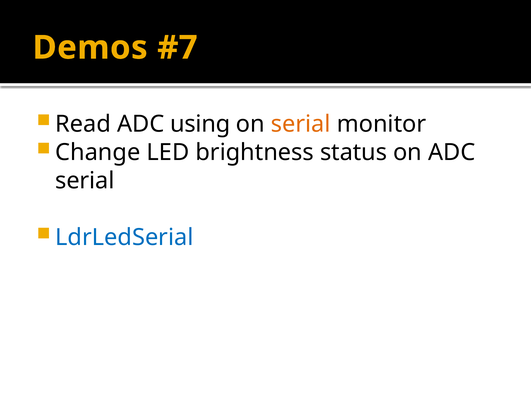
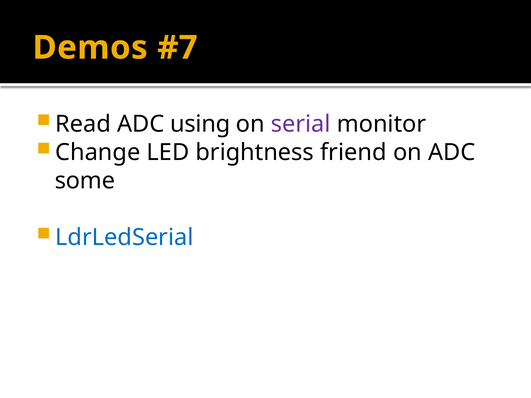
serial at (301, 124) colour: orange -> purple
status: status -> friend
serial at (85, 181): serial -> some
